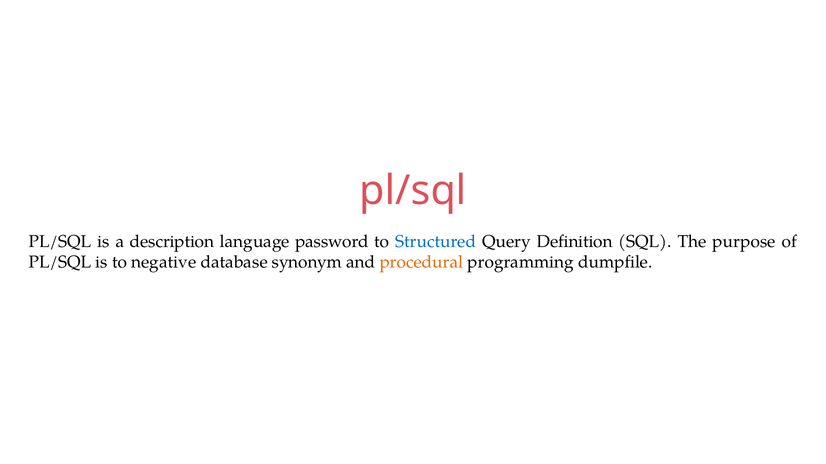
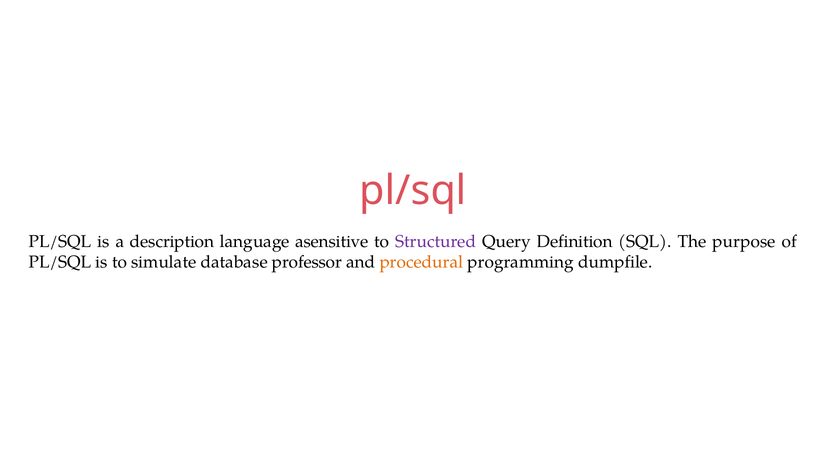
password: password -> asensitive
Structured colour: blue -> purple
negative: negative -> simulate
synonym: synonym -> professor
